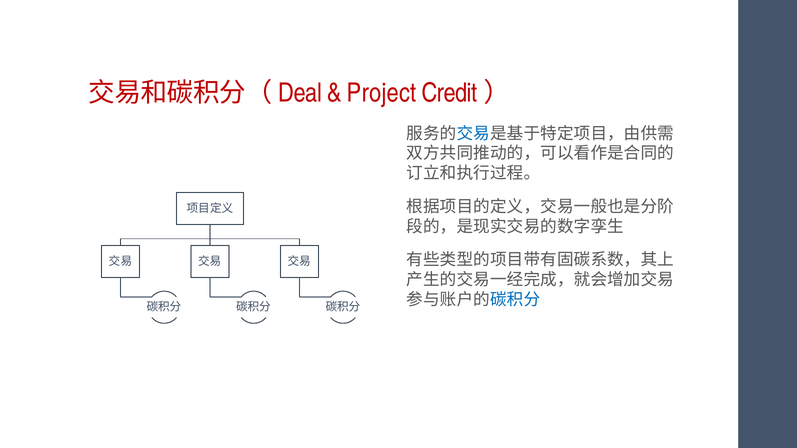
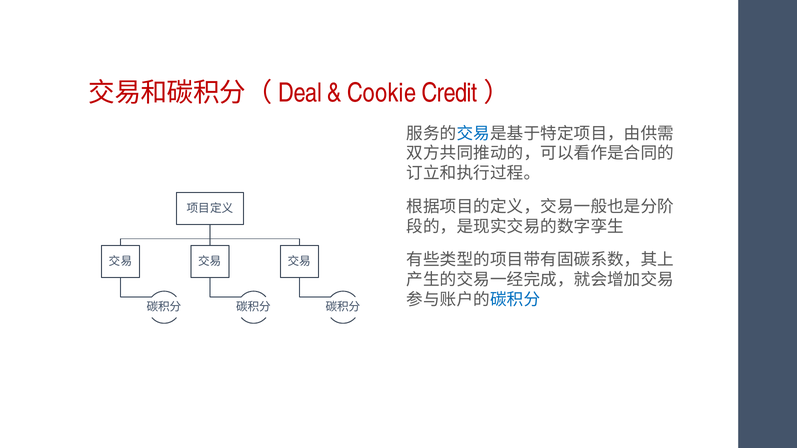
Project: Project -> Cookie
